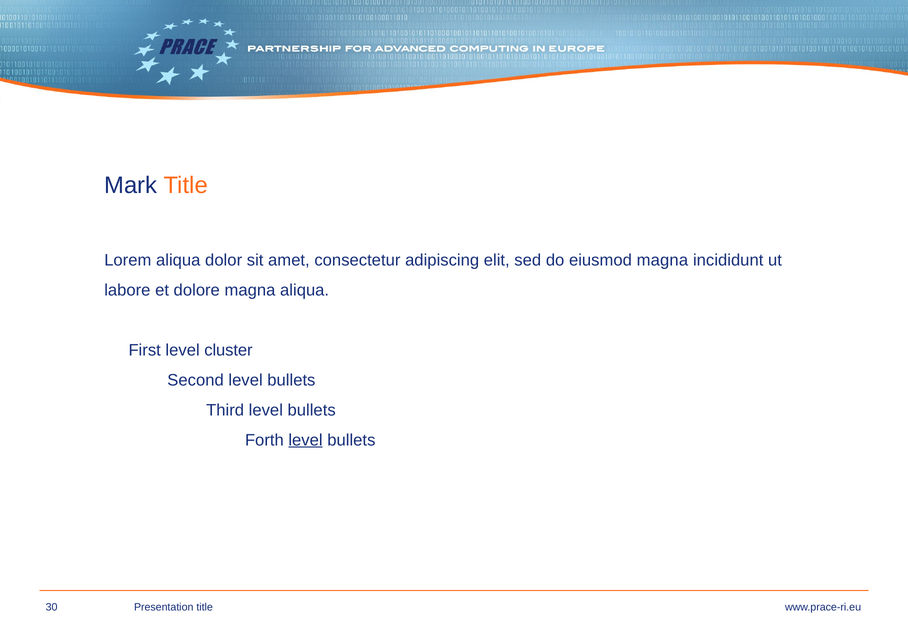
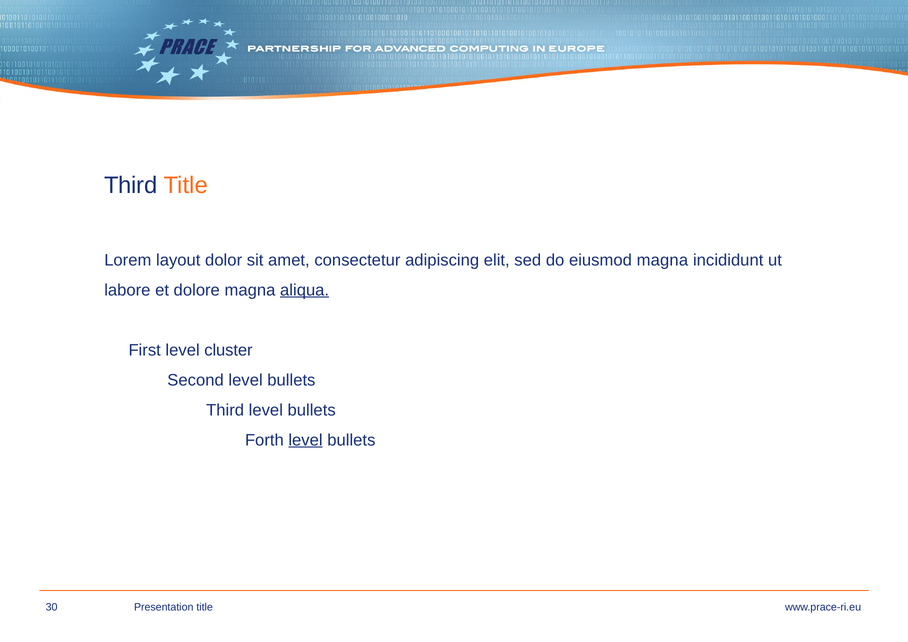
Mark at (131, 185): Mark -> Third
Lorem aliqua: aliqua -> layout
aliqua at (305, 290) underline: none -> present
